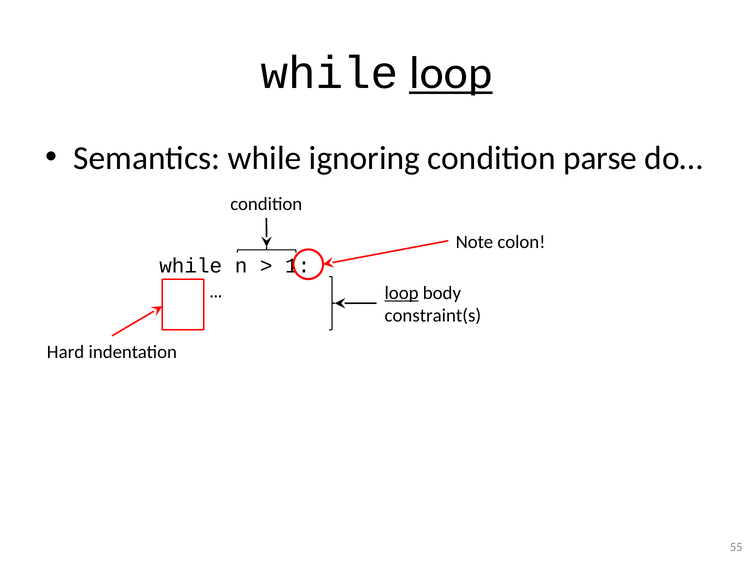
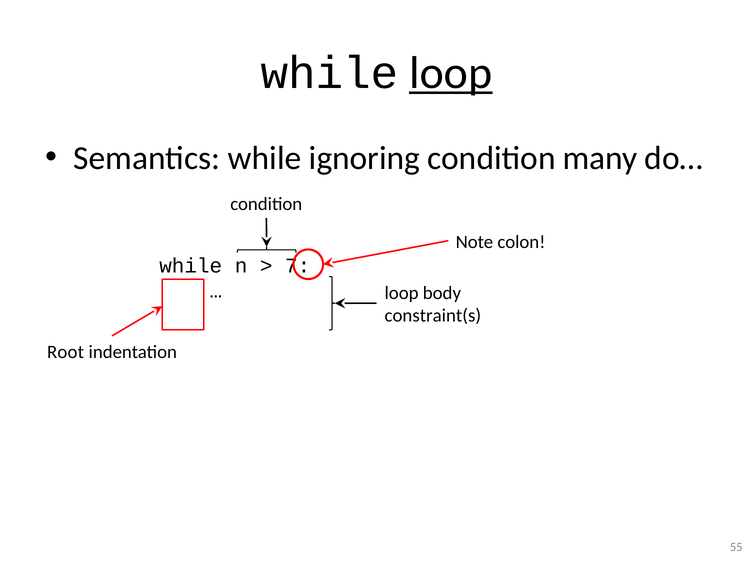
parse: parse -> many
1: 1 -> 7
loop at (402, 293) underline: present -> none
Hard: Hard -> Root
